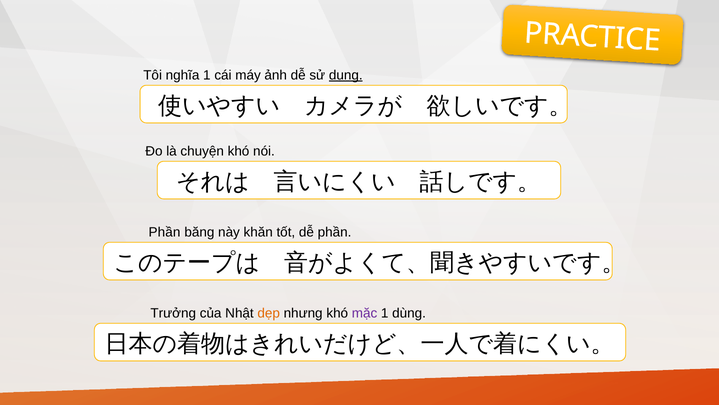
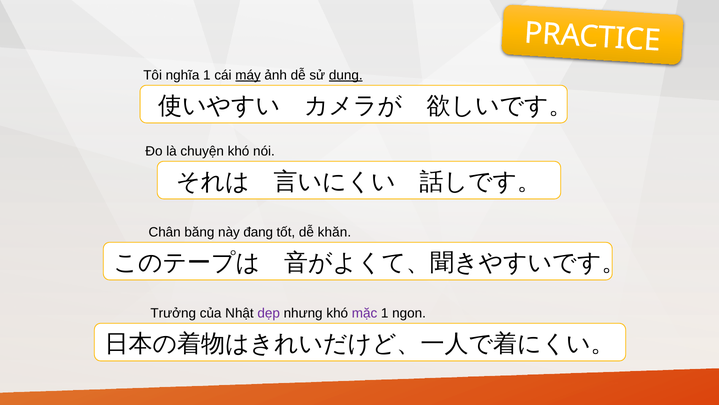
máy underline: none -> present
Phần at (165, 232): Phần -> Chân
khăn: khăn -> đang
dễ phần: phần -> khăn
dẹp colour: orange -> purple
dùng: dùng -> ngon
